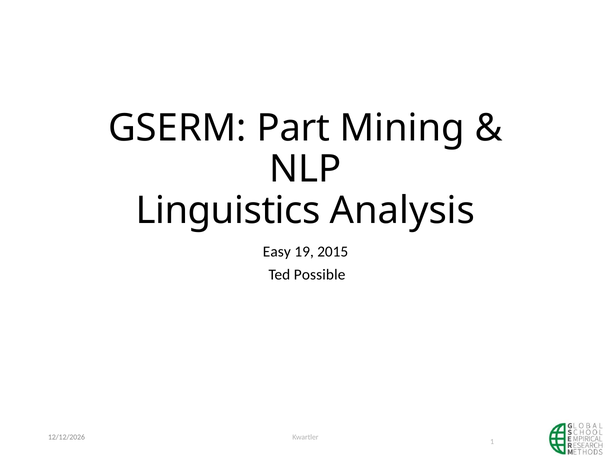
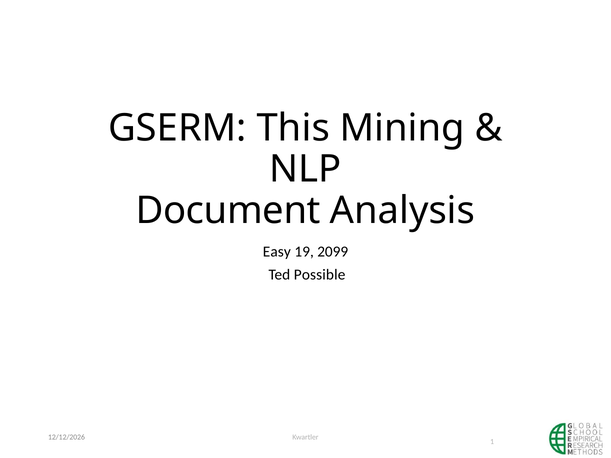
Part: Part -> This
Linguistics: Linguistics -> Document
2015: 2015 -> 2099
